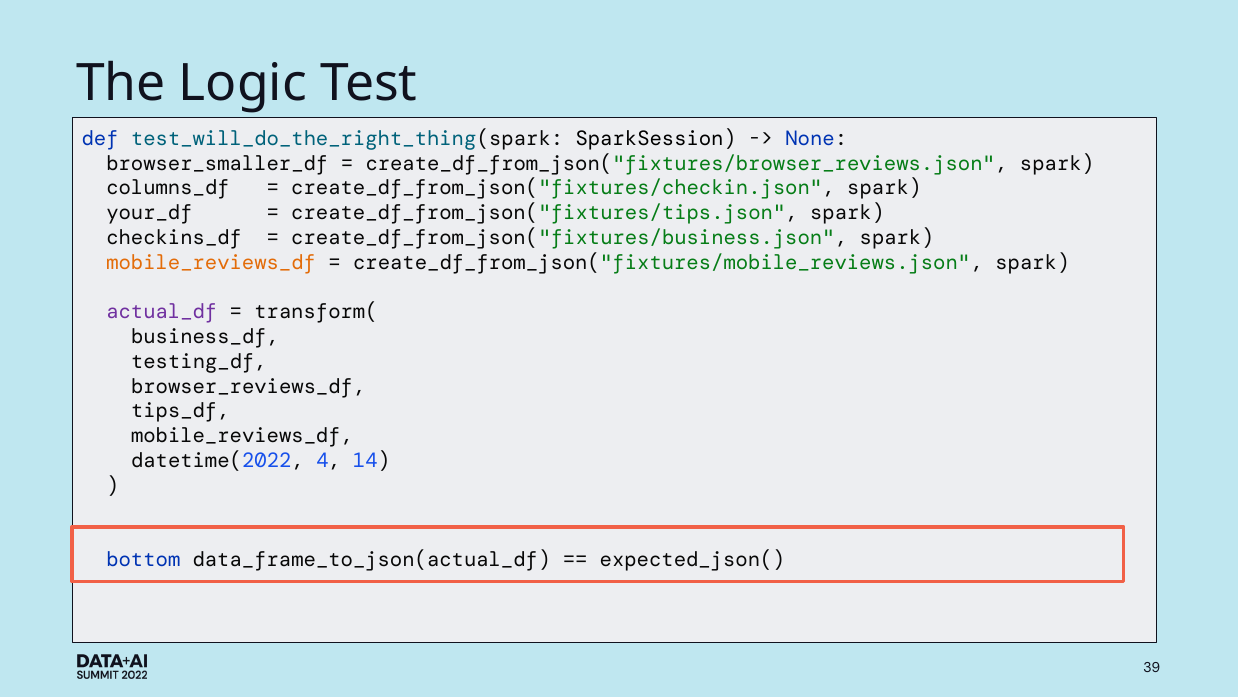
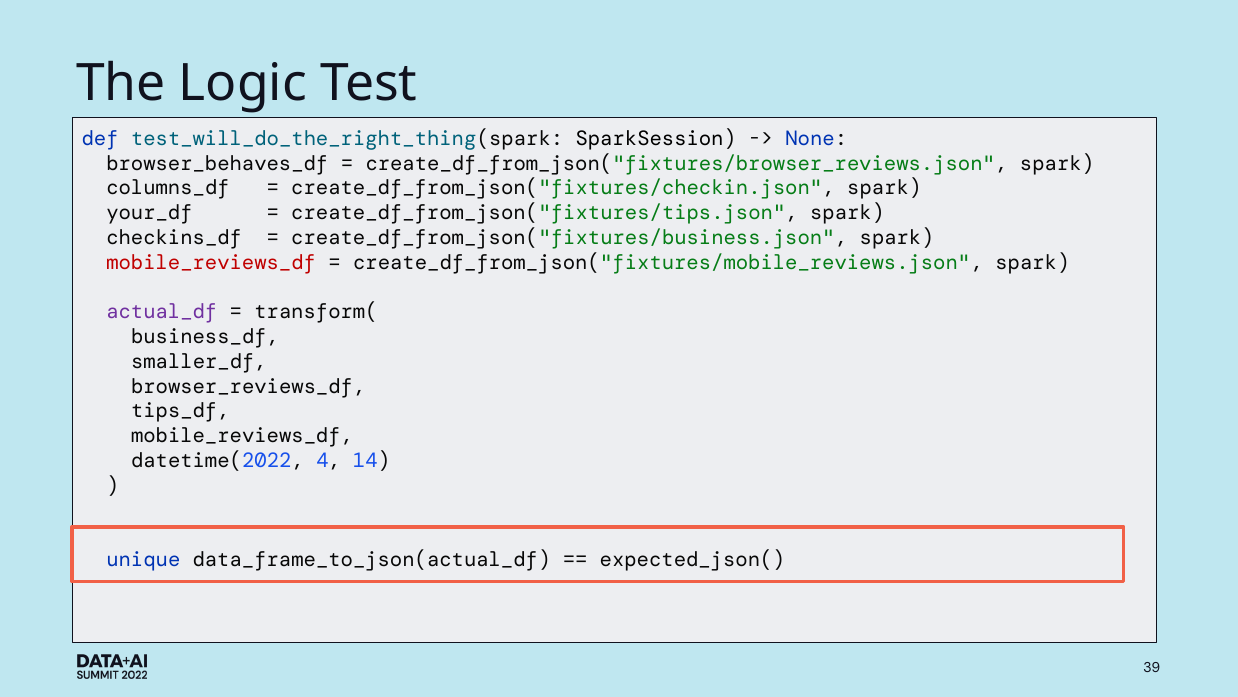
browser_smaller_df: browser_smaller_df -> browser_behaves_df
mobile_reviews_df at (211, 262) colour: orange -> red
testing_df: testing_df -> smaller_df
bottom: bottom -> unique
